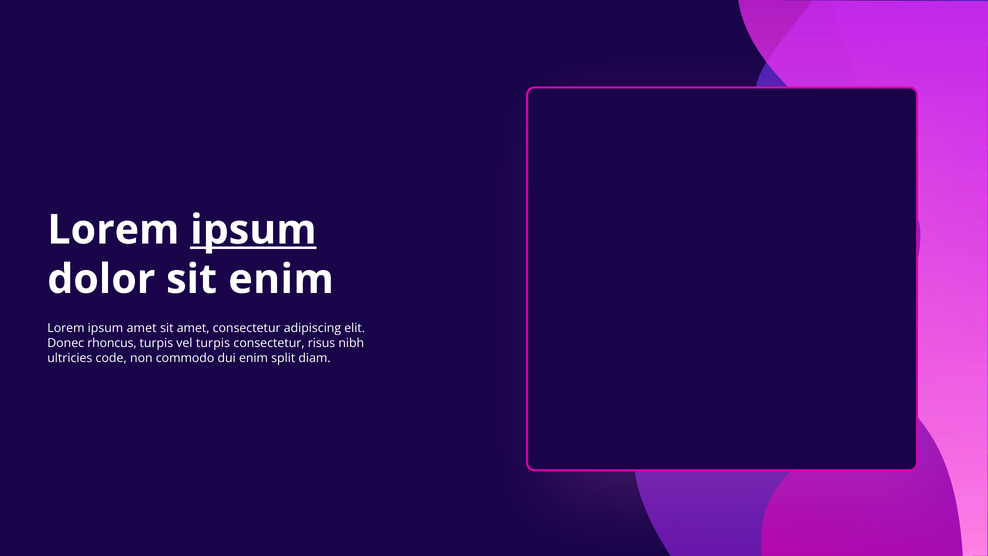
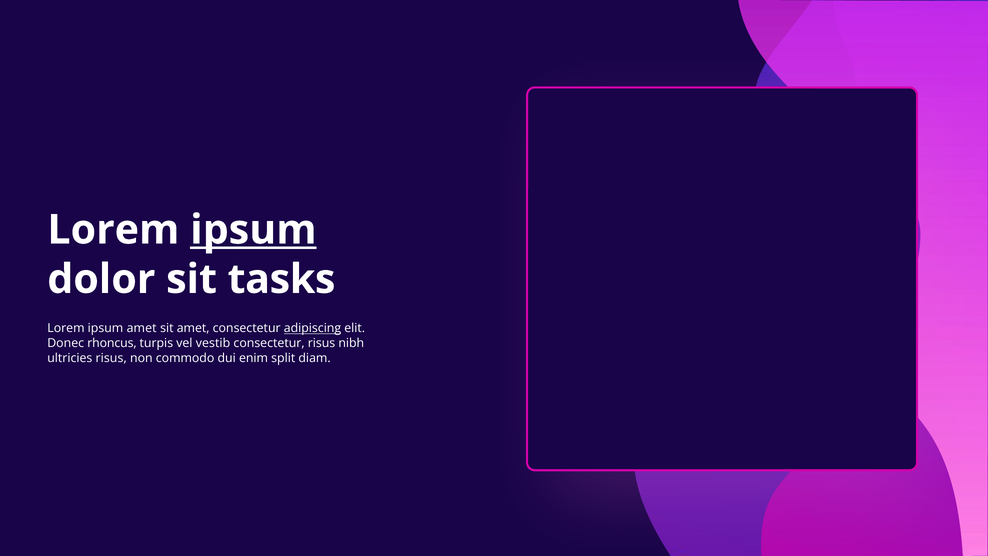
sit enim: enim -> tasks
adipiscing underline: none -> present
vel turpis: turpis -> vestib
ultricies code: code -> risus
